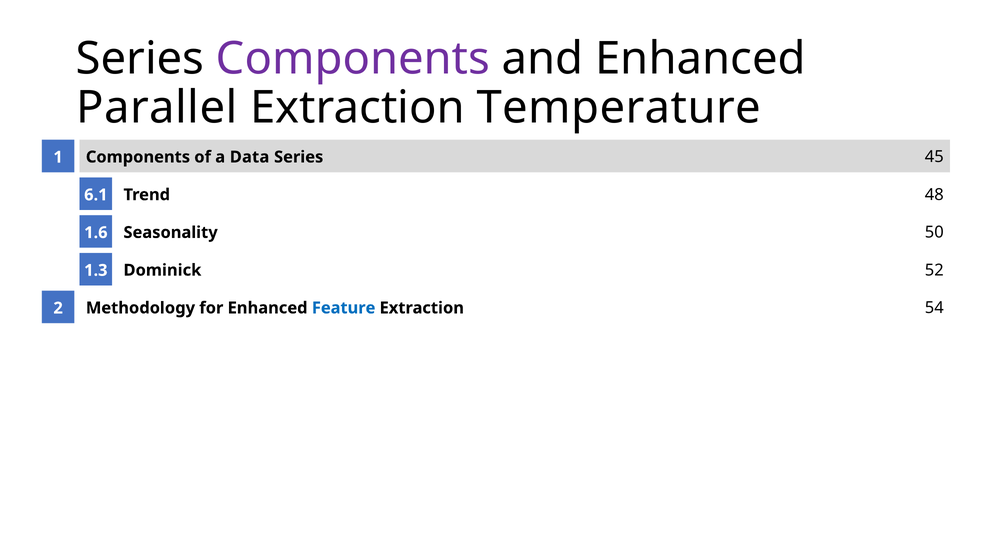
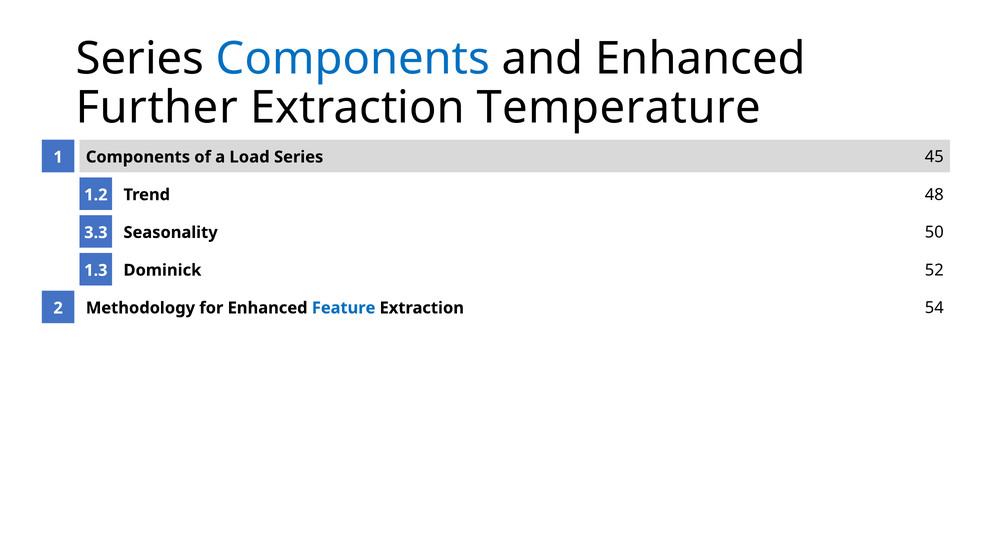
Components at (353, 59) colour: purple -> blue
Parallel: Parallel -> Further
Data: Data -> Load
6.1: 6.1 -> 1.2
1.6: 1.6 -> 3.3
